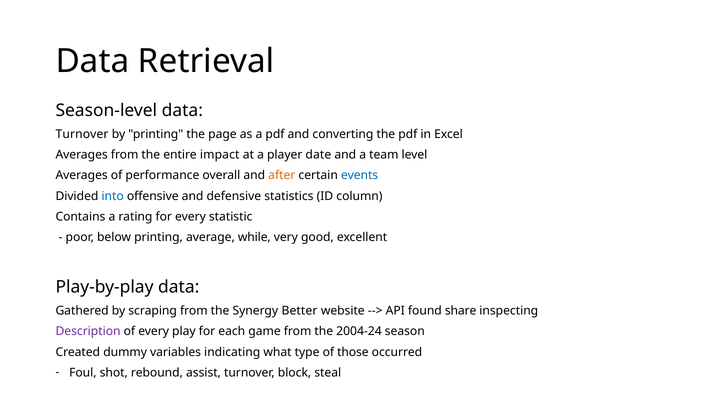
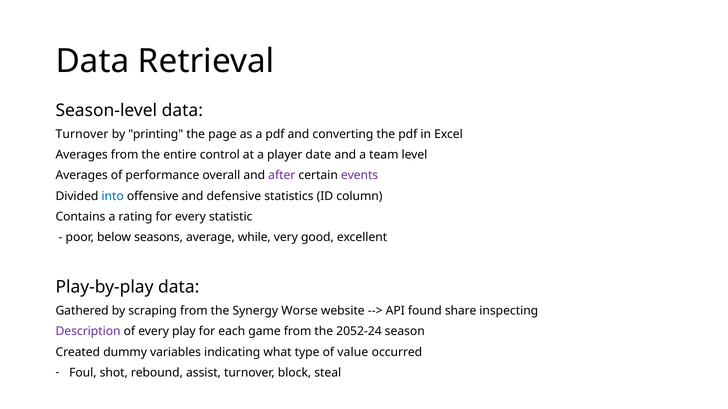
impact: impact -> control
after colour: orange -> purple
events colour: blue -> purple
below printing: printing -> seasons
Better: Better -> Worse
2004-24: 2004-24 -> 2052-24
those: those -> value
